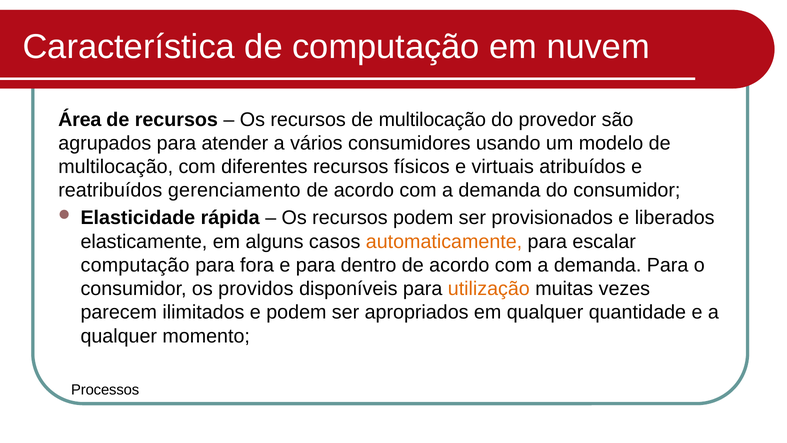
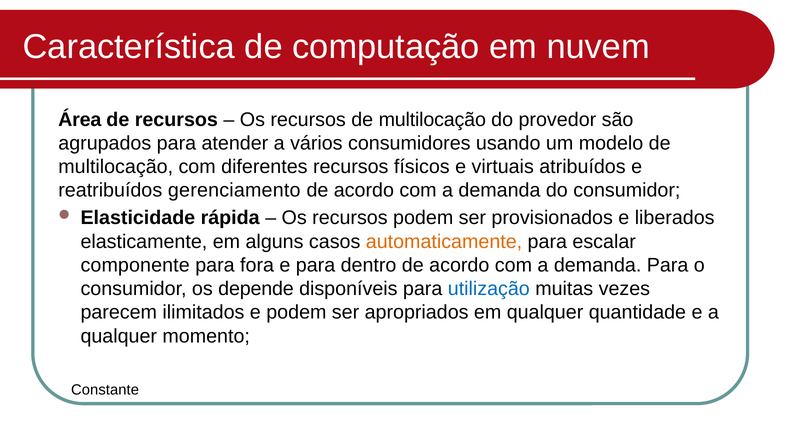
computação at (135, 265): computação -> componente
providos: providos -> depende
utilização colour: orange -> blue
Processos: Processos -> Constante
